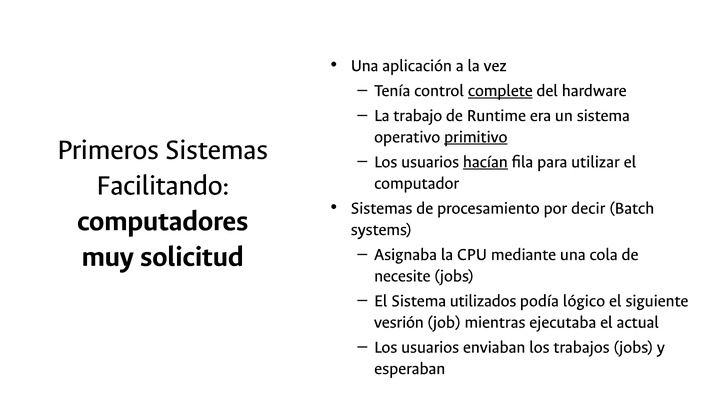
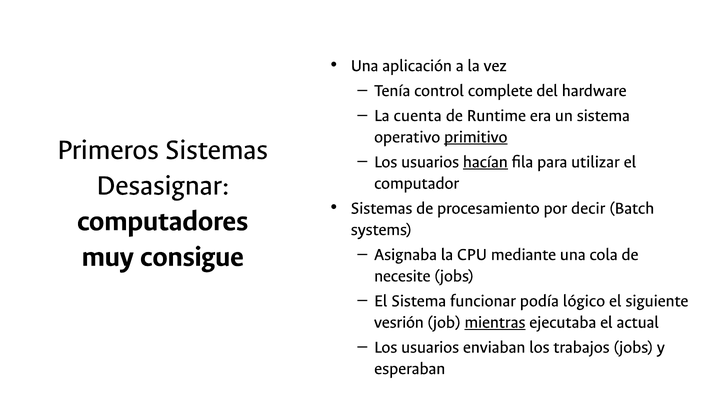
complete underline: present -> none
trabajo: trabajo -> cuenta
Facilitando: Facilitando -> Desasignar
solicitud: solicitud -> consigue
utilizados: utilizados -> funcionar
mientras underline: none -> present
